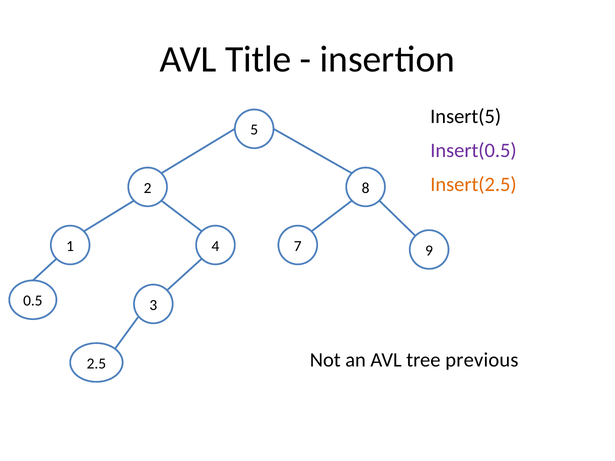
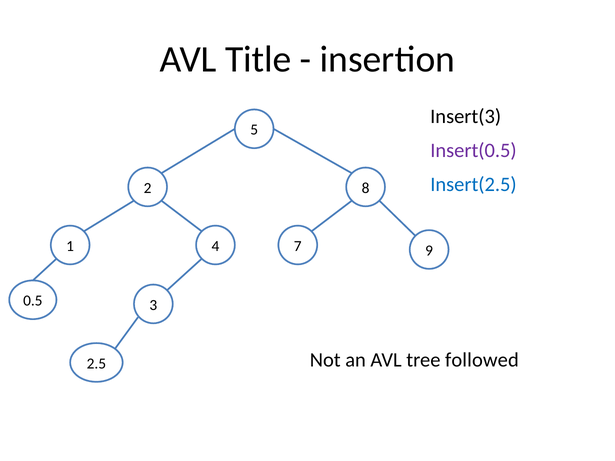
Insert(5: Insert(5 -> Insert(3
Insert(2.5 colour: orange -> blue
previous: previous -> followed
